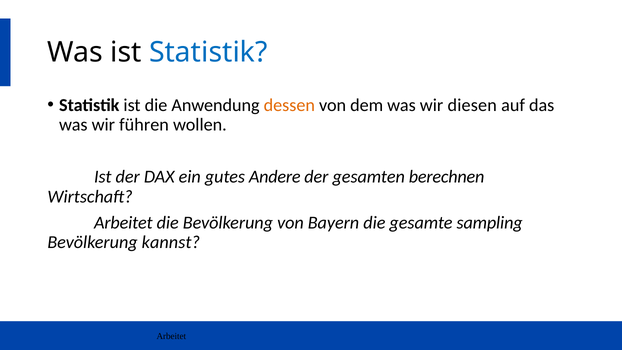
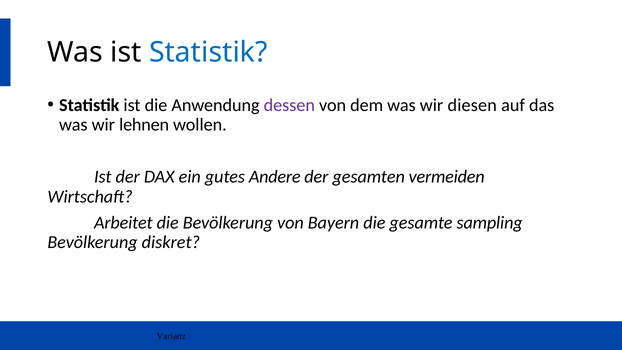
dessen colour: orange -> purple
führen: führen -> lehnen
berechnen: berechnen -> vermeiden
kannst: kannst -> diskret
Arbeitet at (171, 336): Arbeitet -> Varianz
